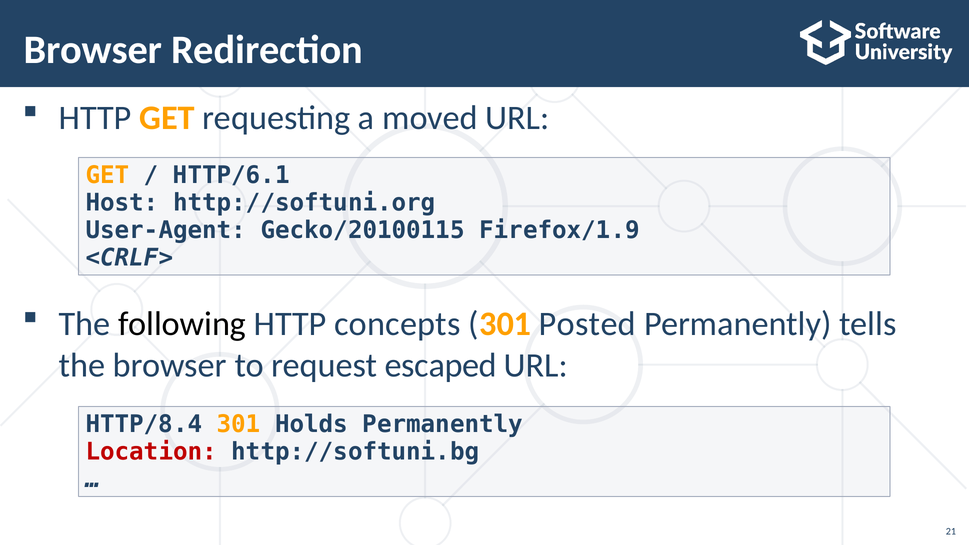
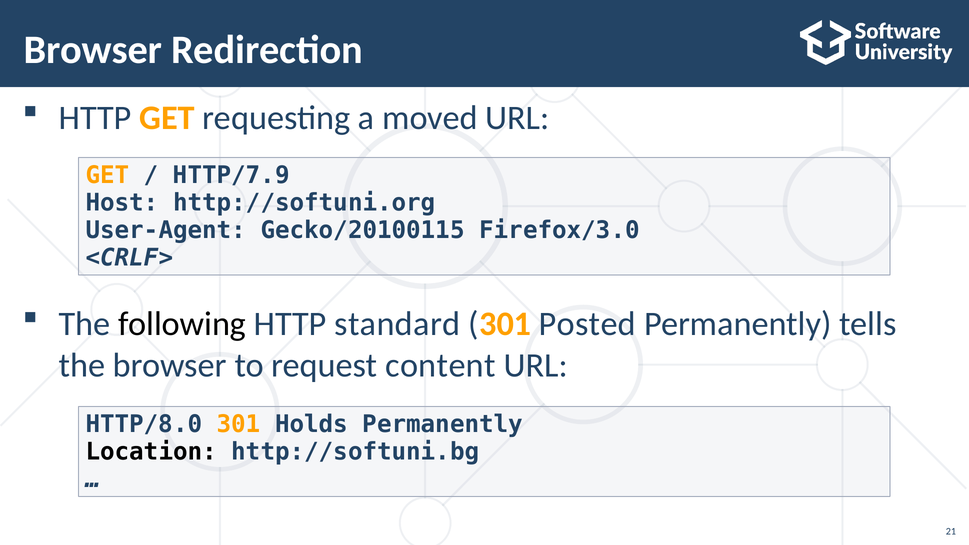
HTTP/6.1: HTTP/6.1 -> HTTP/7.9
Firefox/1.9: Firefox/1.9 -> Firefox/3.0
concepts: concepts -> standard
escaped: escaped -> content
HTTP/8.4: HTTP/8.4 -> HTTP/8.0
Location colour: red -> black
